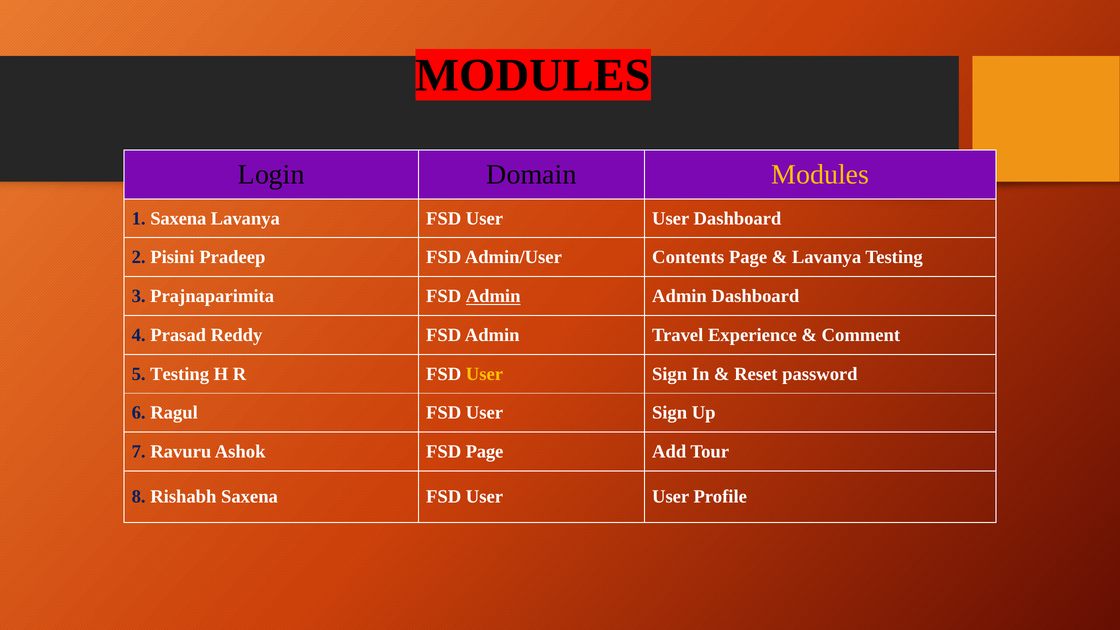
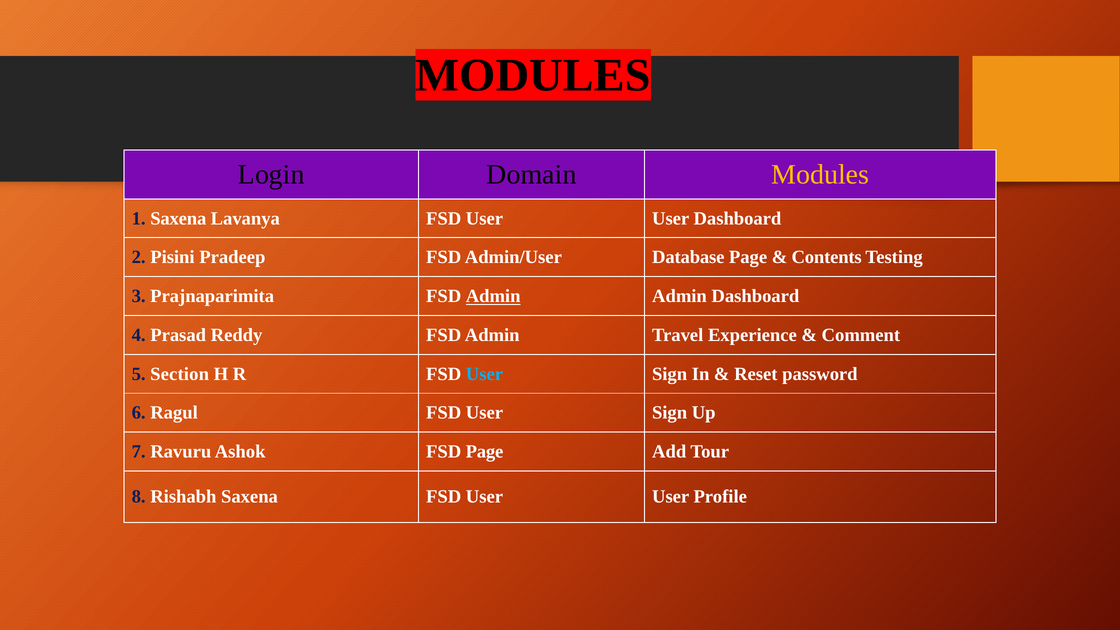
Contents: Contents -> Database
Lavanya at (827, 257): Lavanya -> Contents
5 Testing: Testing -> Section
User at (484, 374) colour: yellow -> light blue
